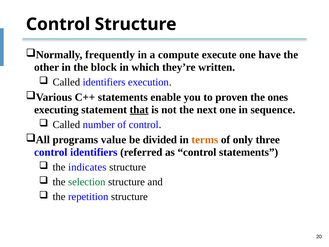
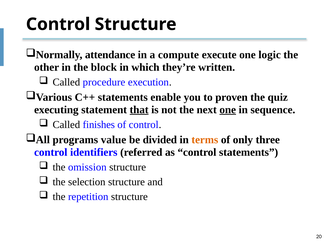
frequently: frequently -> attendance
have: have -> logic
Called identifiers: identifiers -> procedure
ones: ones -> quiz
one at (228, 110) underline: none -> present
number: number -> finishes
indicates: indicates -> omission
selection colour: green -> black
